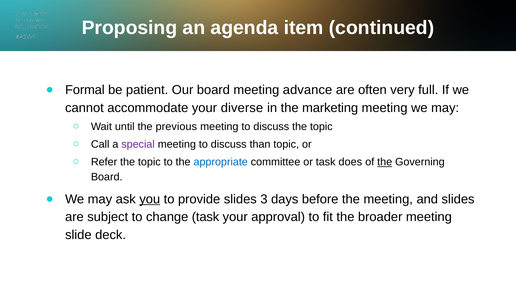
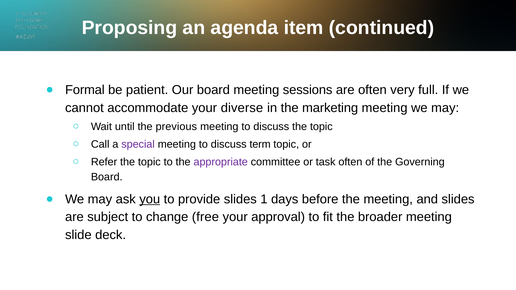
advance: advance -> sessions
than: than -> term
appropriate colour: blue -> purple
task does: does -> often
the at (385, 162) underline: present -> none
3: 3 -> 1
change task: task -> free
